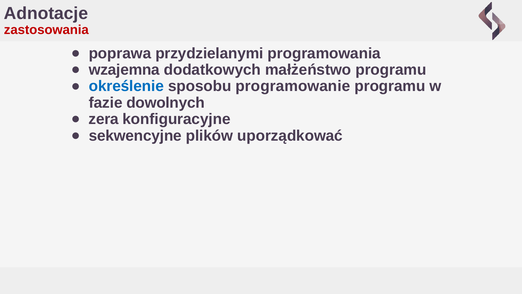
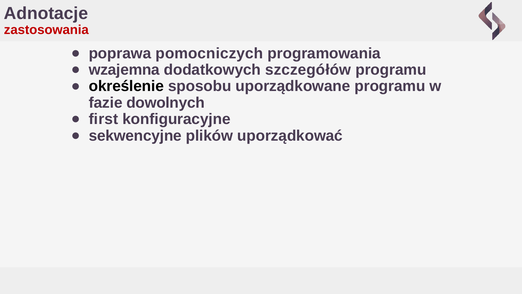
przydzielanymi: przydzielanymi -> pomocniczych
małżeństwo: małżeństwo -> szczegółów
określenie colour: blue -> black
programowanie: programowanie -> uporządkowane
zera: zera -> first
